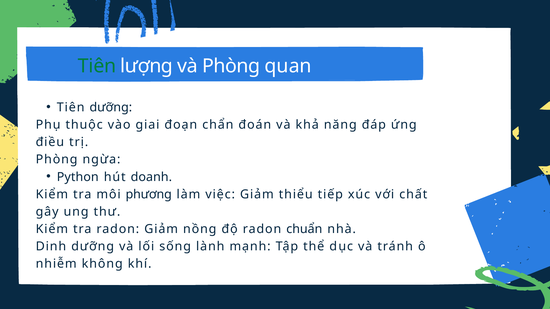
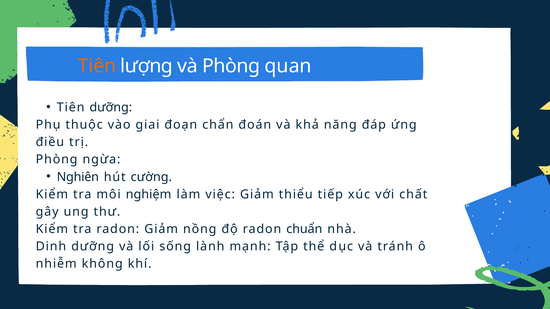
Tiên at (97, 66) colour: green -> orange
Python: Python -> Nghiên
doanh: doanh -> cường
phương: phương -> nghiệm
